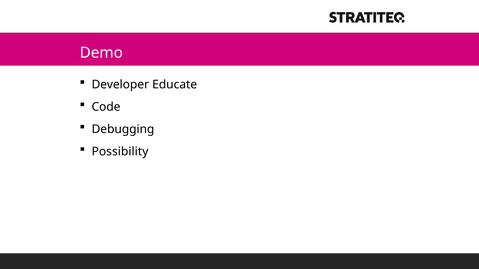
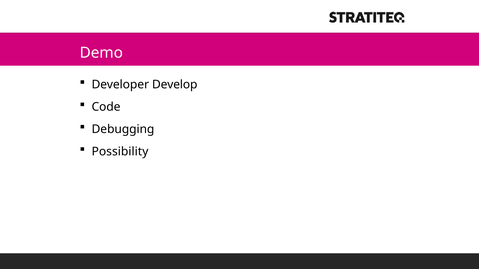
Educate: Educate -> Develop
